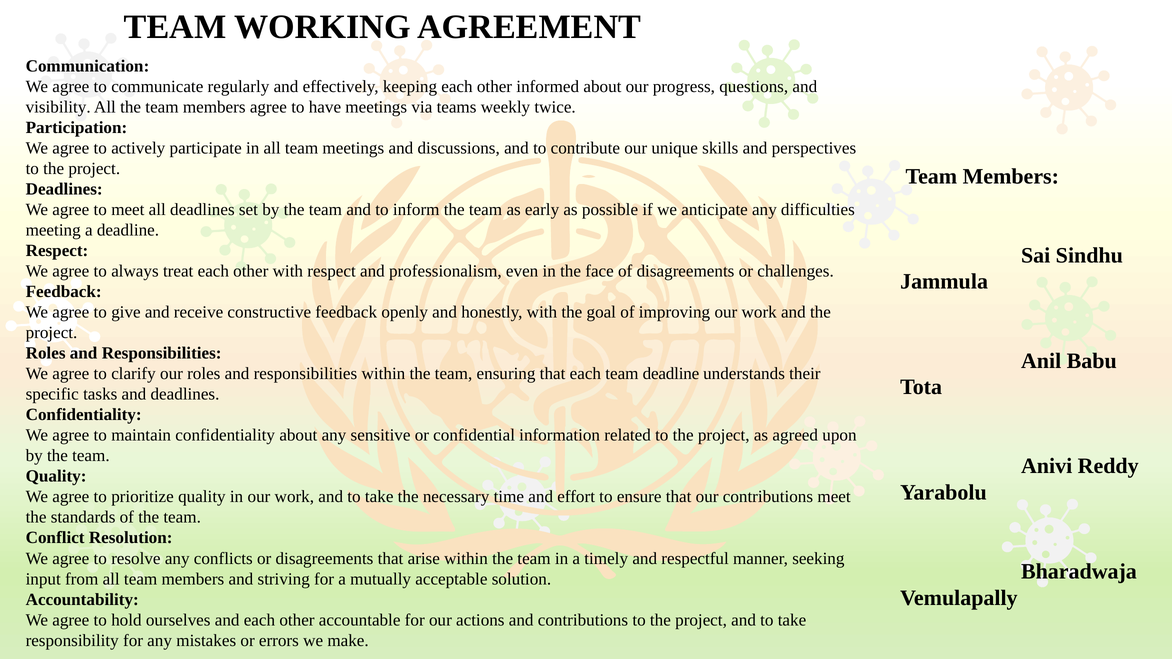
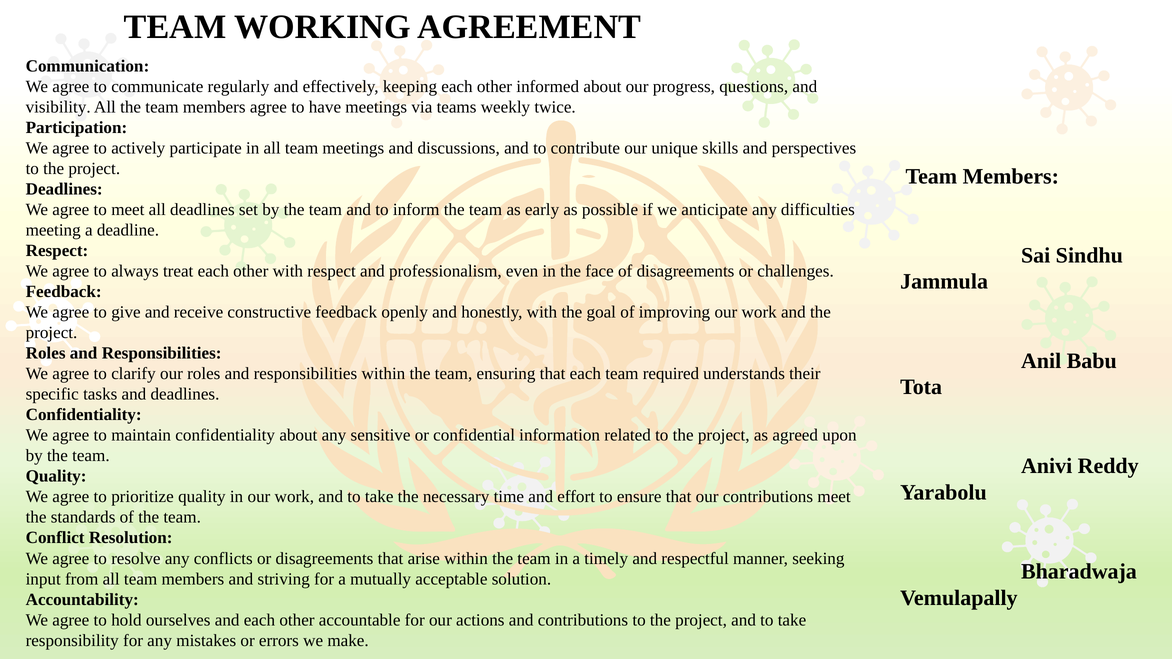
team deadline: deadline -> required
